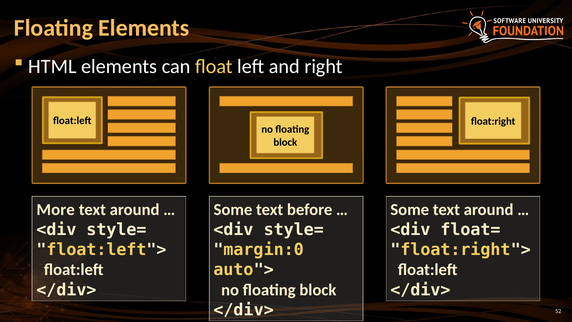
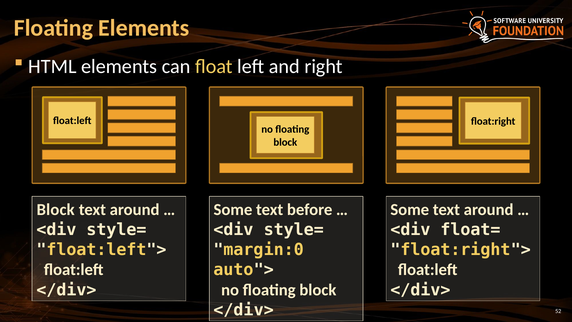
More at (56, 210): More -> Block
